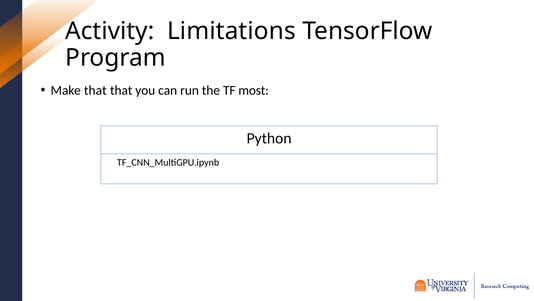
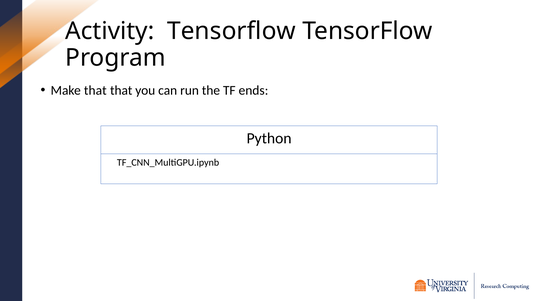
Activity Limitations: Limitations -> Tensorflow
most: most -> ends
